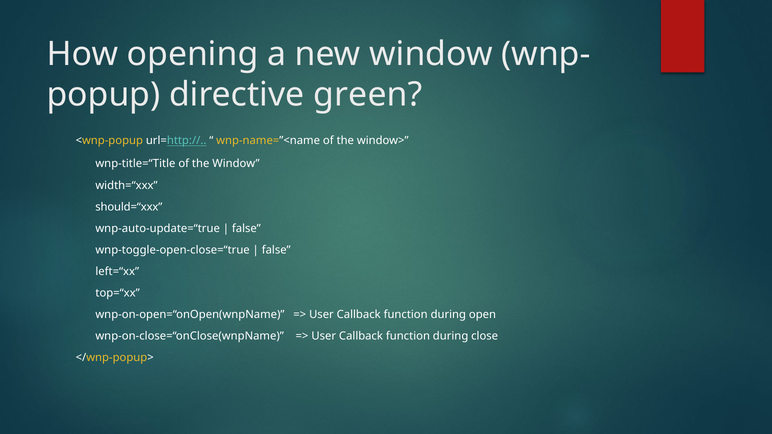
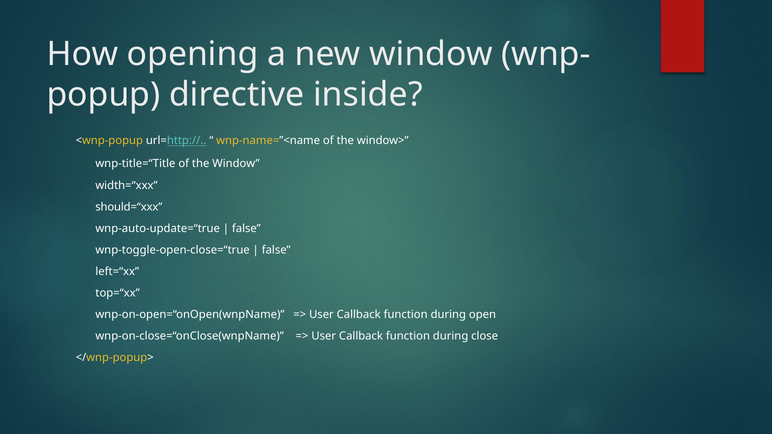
green: green -> inside
